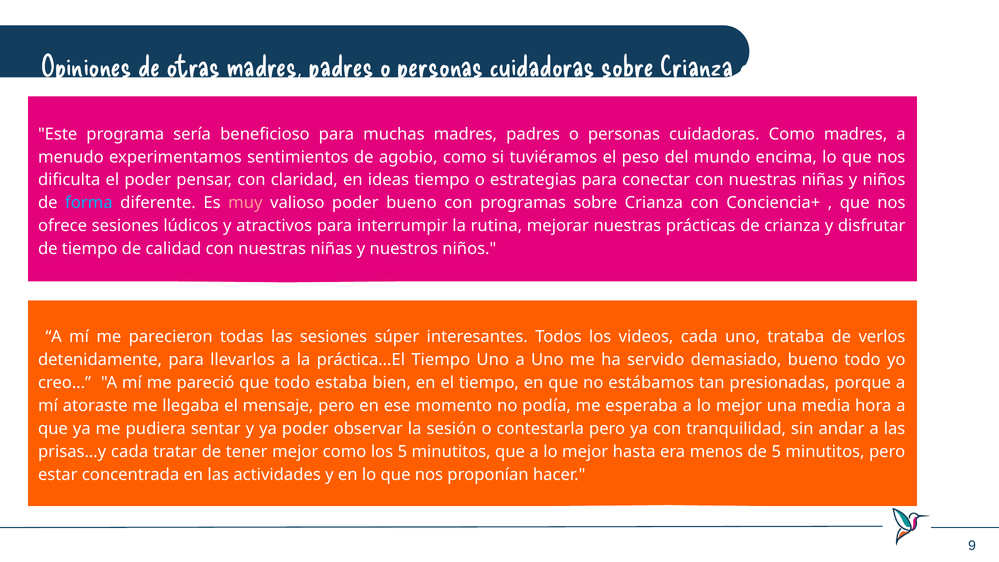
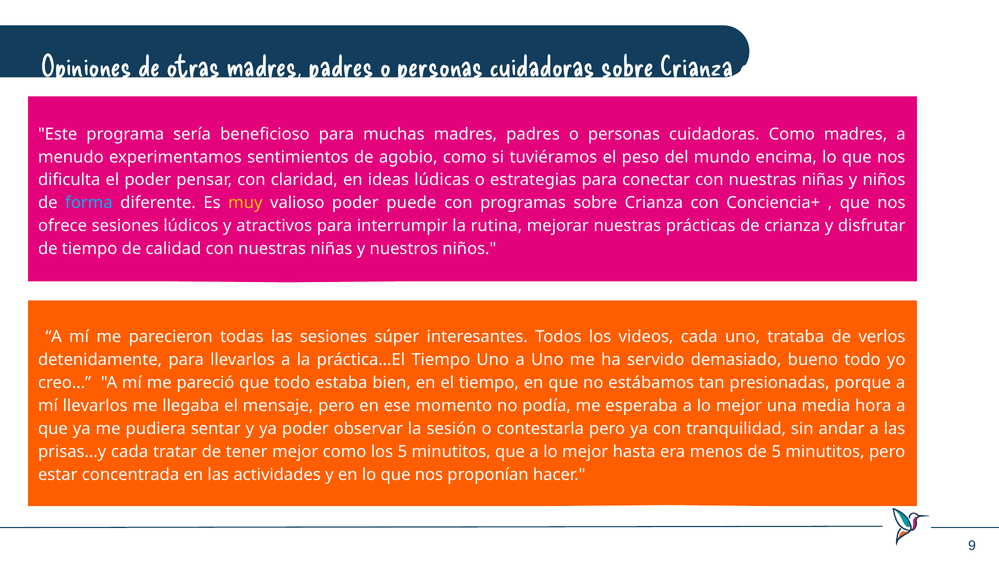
ideas tiempo: tiempo -> lúdicas
muy colour: pink -> yellow
poder bueno: bueno -> puede
mí atoraste: atoraste -> llevarlos
